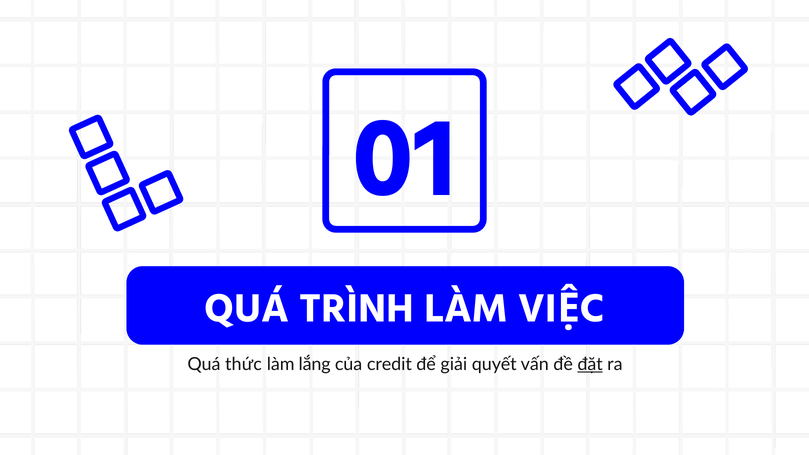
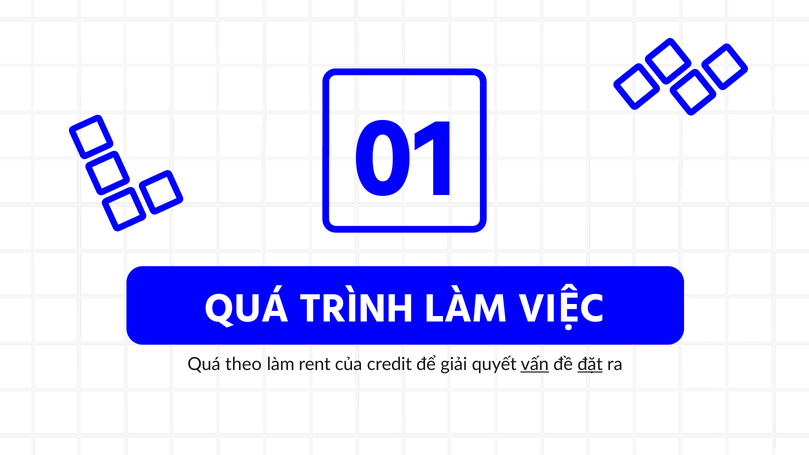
thức: thức -> theo
lắng: lắng -> rent
vấn underline: none -> present
